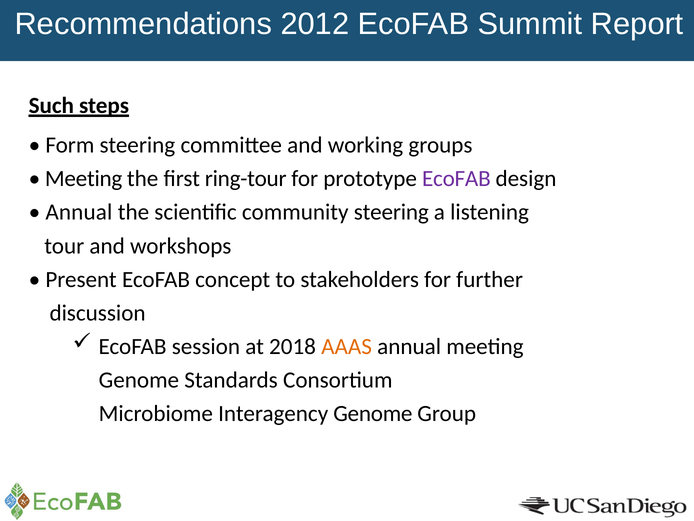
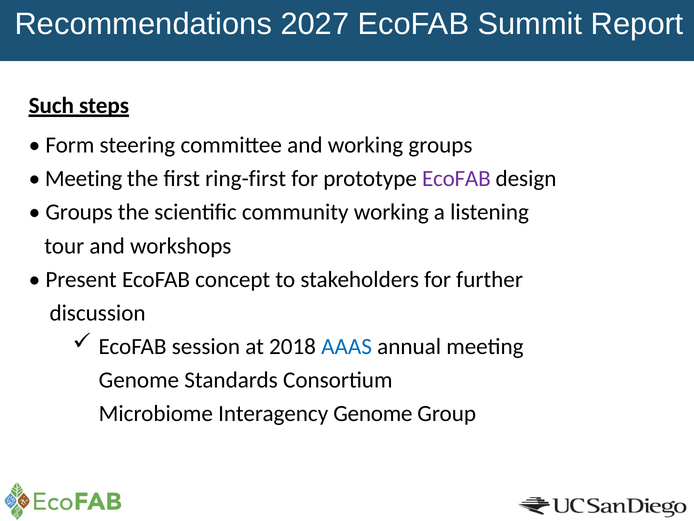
2012: 2012 -> 2027
ring-tour: ring-tour -> ring-first
Annual at (79, 212): Annual -> Groups
community steering: steering -> working
AAAS colour: orange -> blue
